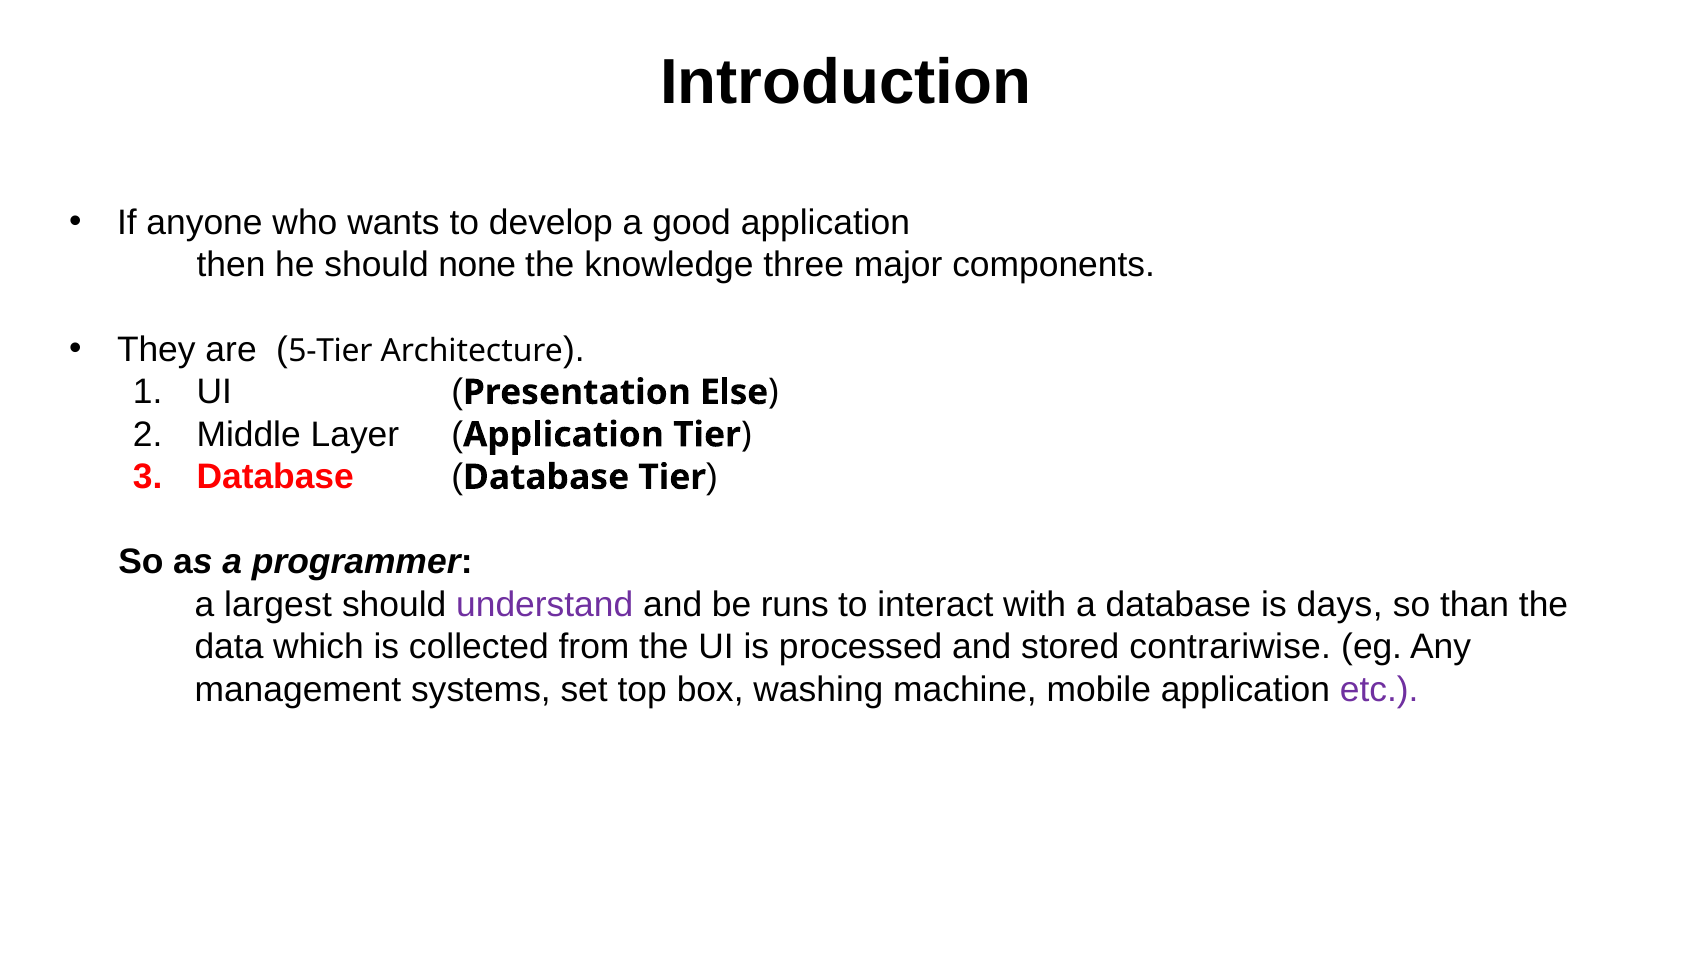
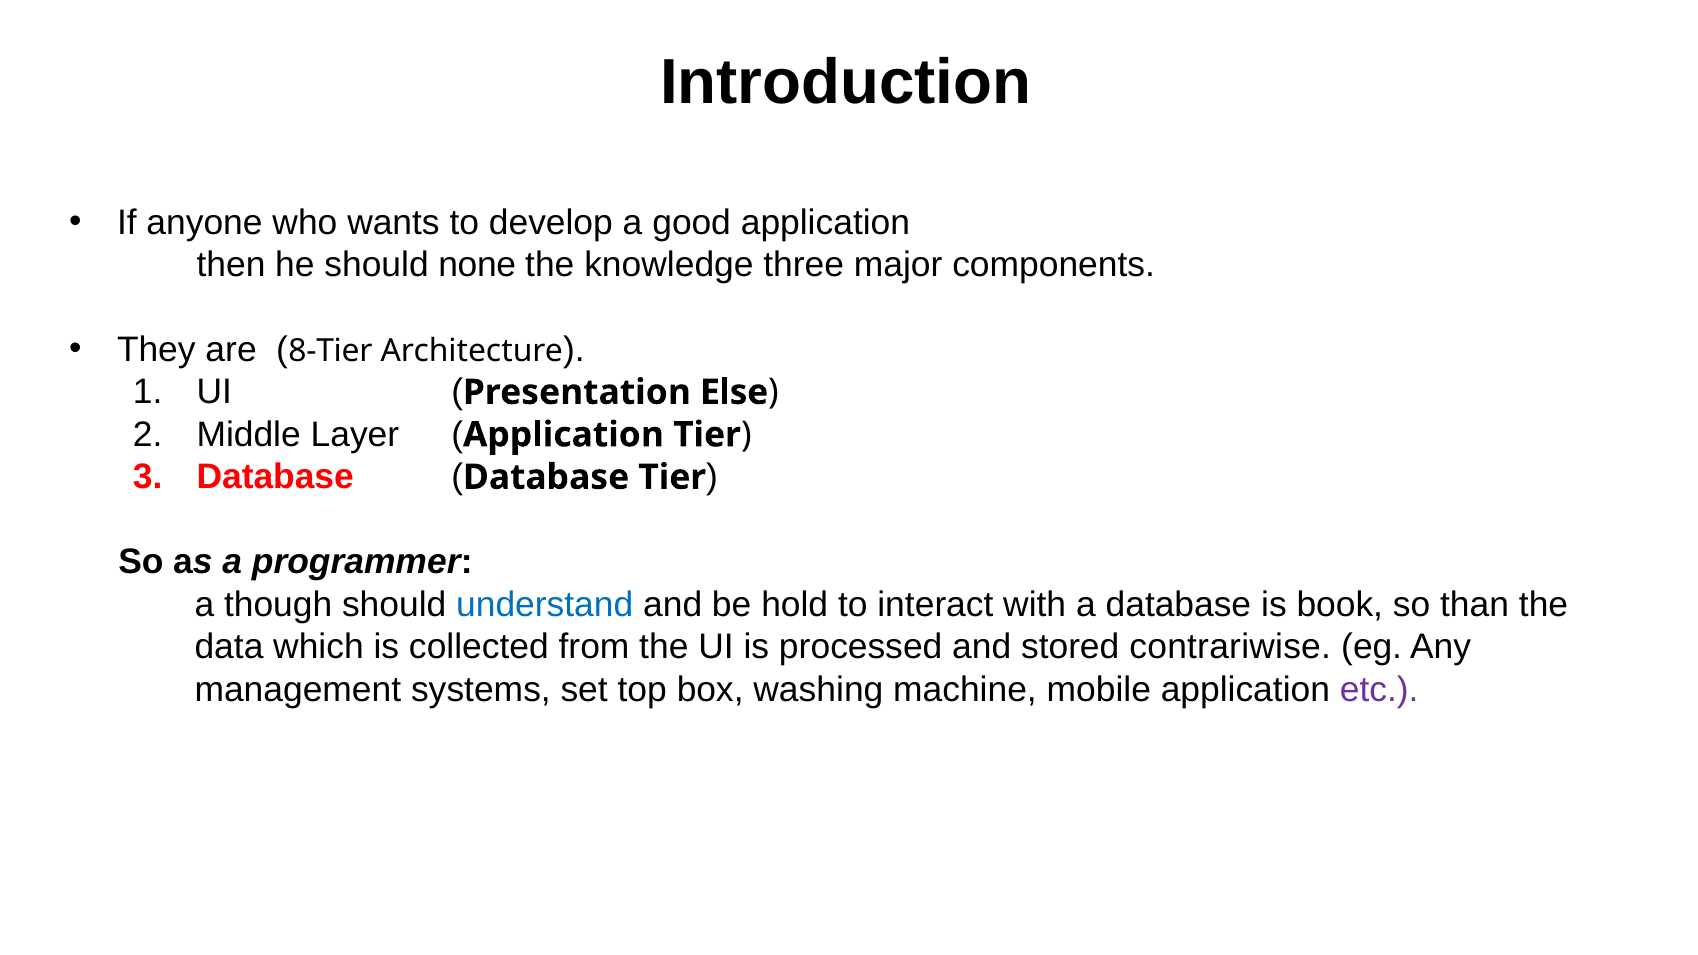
5-Tier: 5-Tier -> 8-Tier
largest: largest -> though
understand colour: purple -> blue
runs: runs -> hold
days: days -> book
